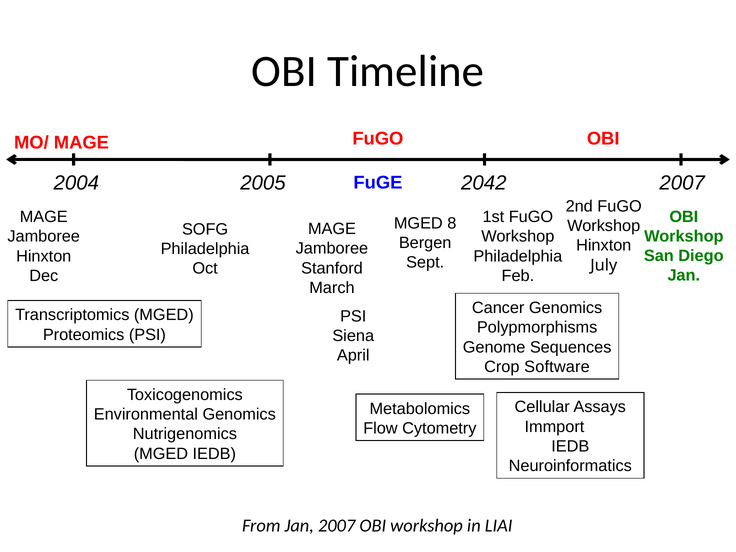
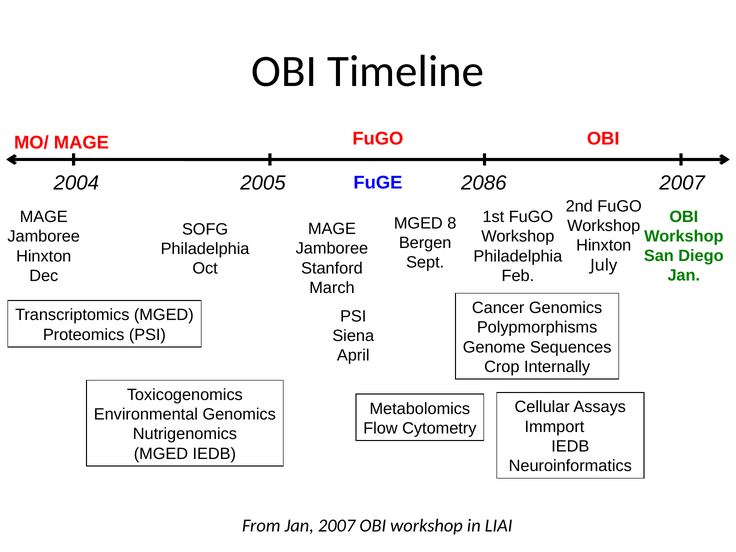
2042: 2042 -> 2086
Software: Software -> Internally
